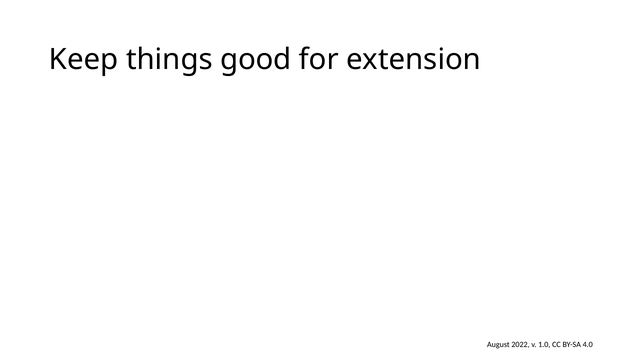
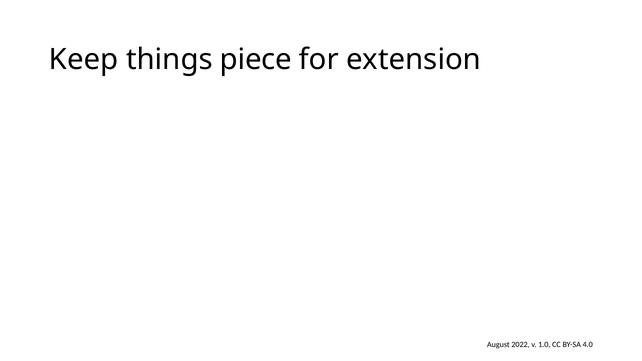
good: good -> piece
